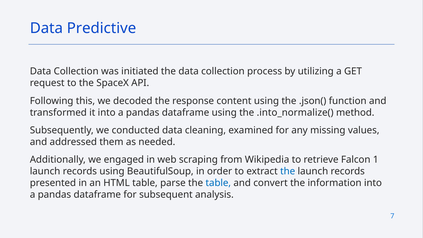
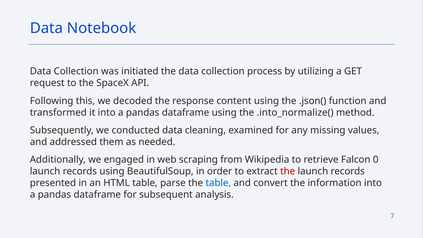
Predictive: Predictive -> Notebook
1: 1 -> 0
the at (288, 171) colour: blue -> red
